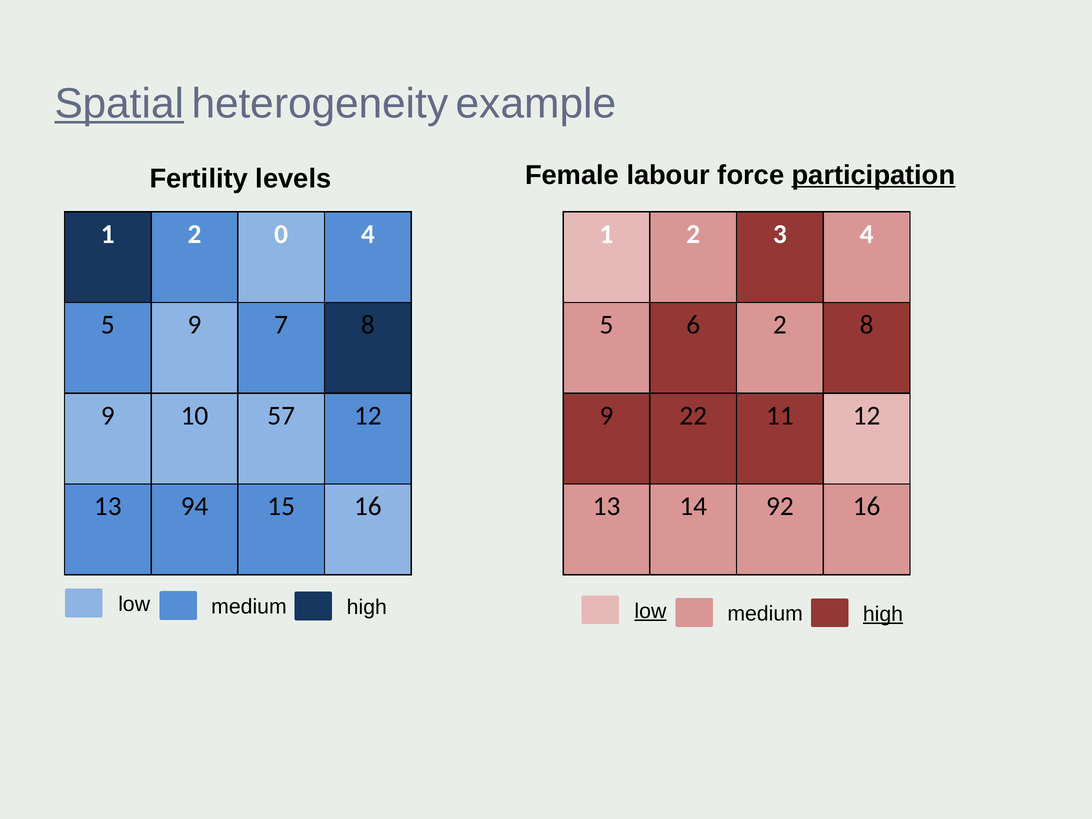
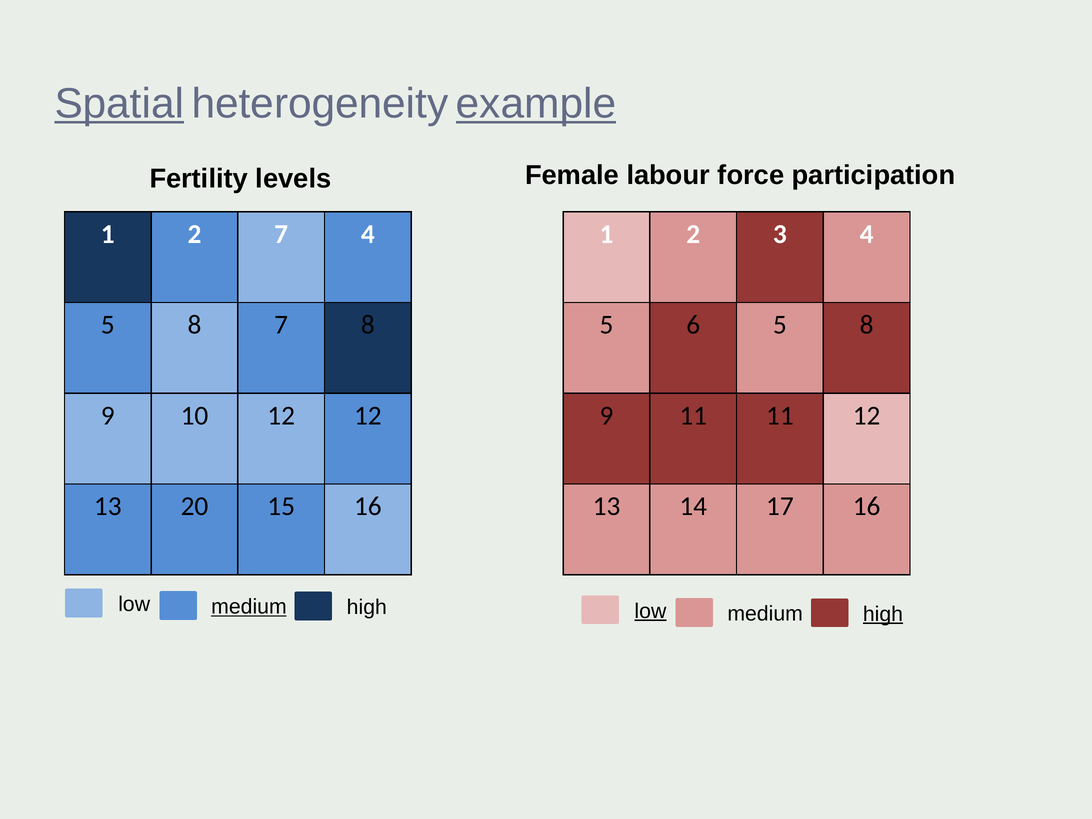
example underline: none -> present
participation underline: present -> none
2 0: 0 -> 7
9 at (194, 325): 9 -> 8
6 2: 2 -> 5
10 57: 57 -> 12
9 22: 22 -> 11
94: 94 -> 20
92: 92 -> 17
medium at (249, 607) underline: none -> present
